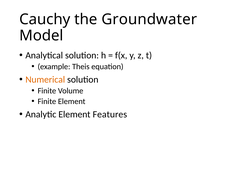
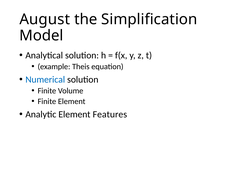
Cauchy: Cauchy -> August
Groundwater: Groundwater -> Simplification
Numerical colour: orange -> blue
